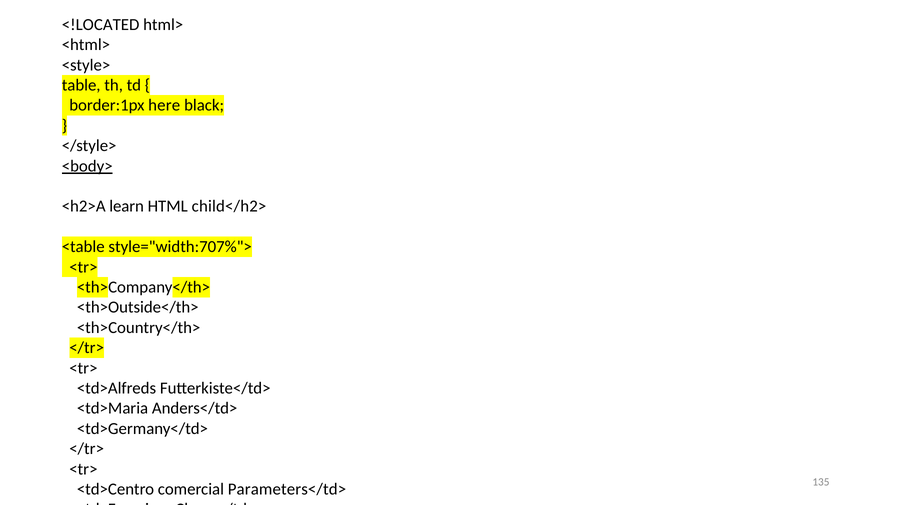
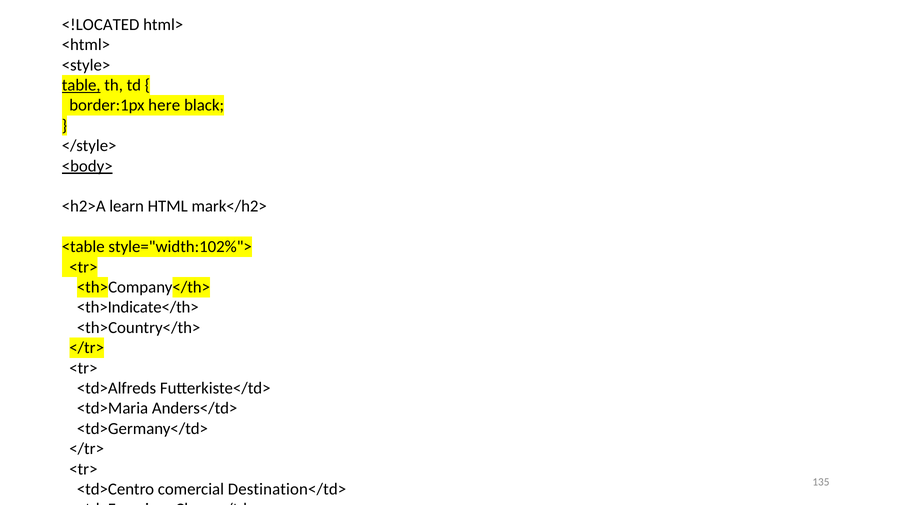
table underline: none -> present
child</h2>: child</h2> -> mark</h2>
style="width:707%">: style="width:707%"> -> style="width:102%">
<th>Outside</th>: <th>Outside</th> -> <th>Indicate</th>
Parameters</td>: Parameters</td> -> Destination</td>
